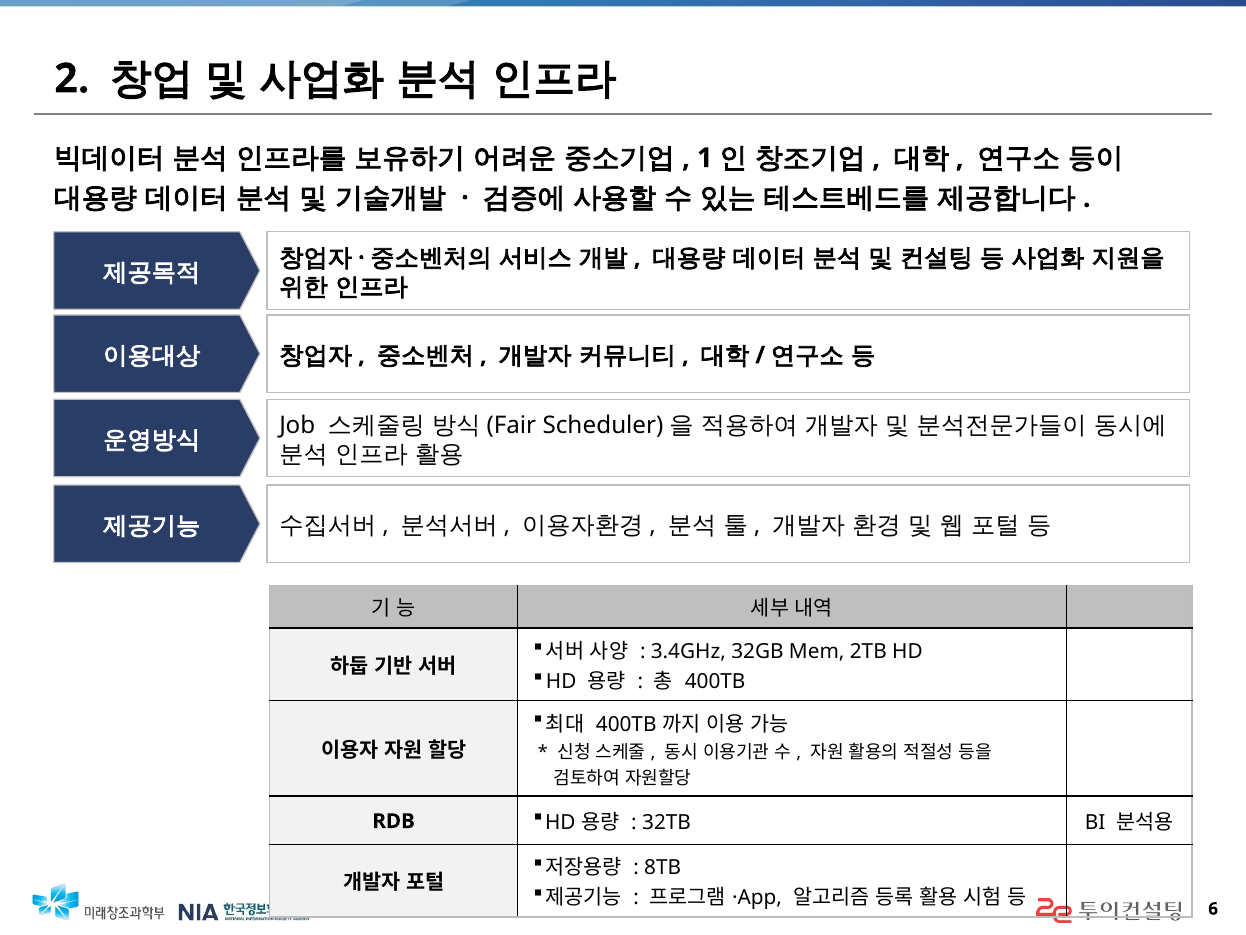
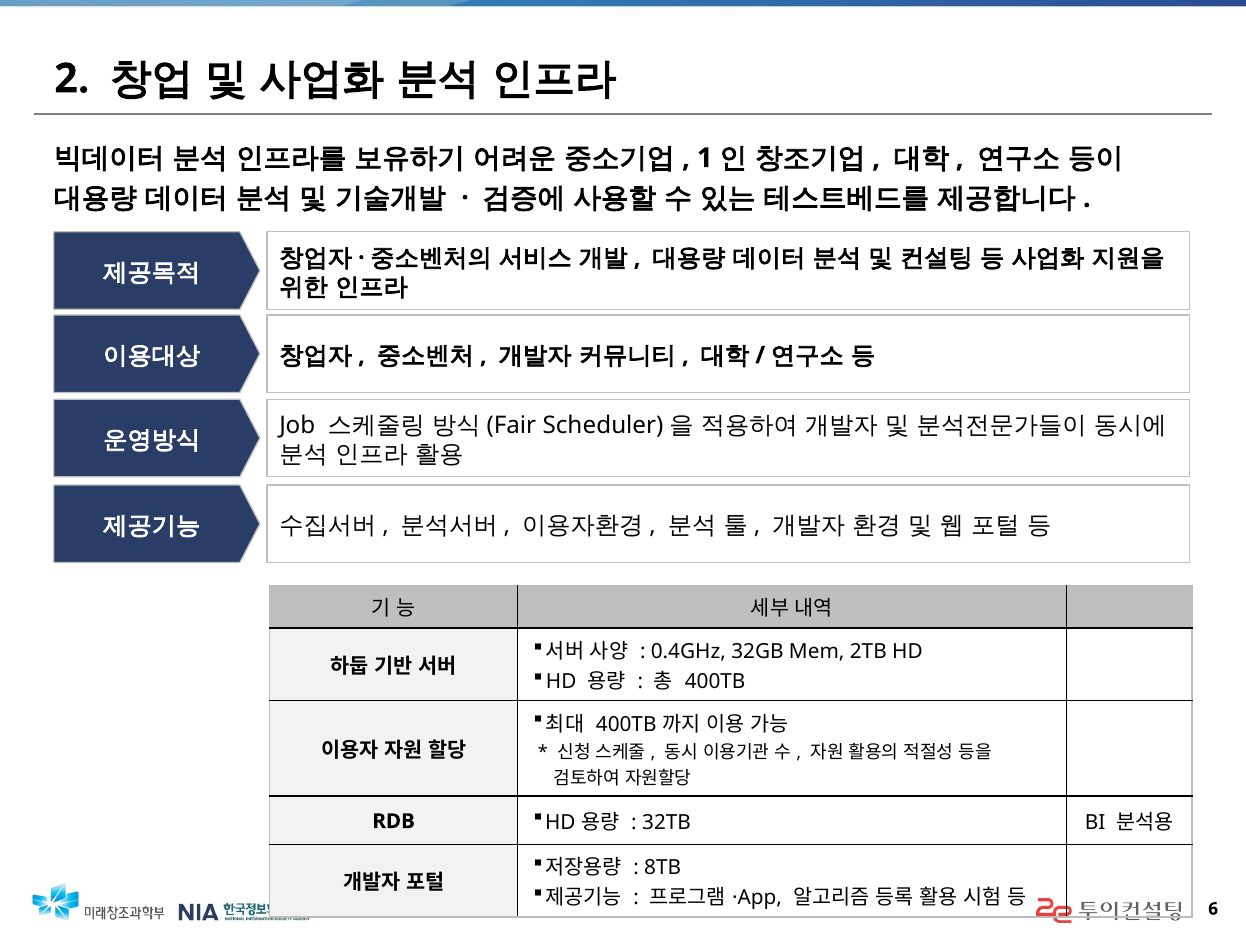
3.4GHz: 3.4GHz -> 0.4GHz
